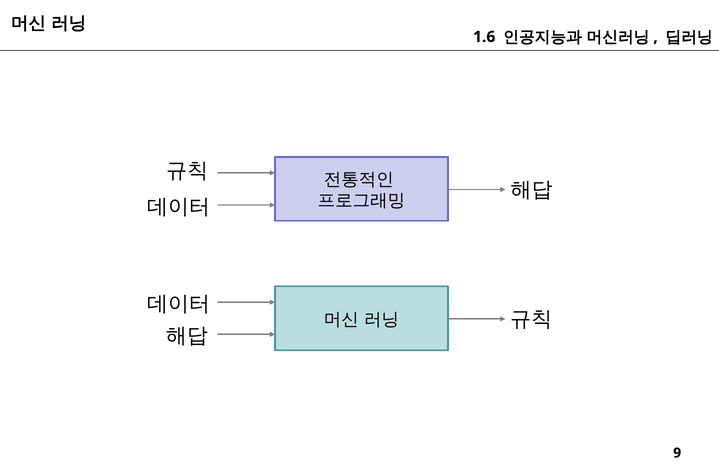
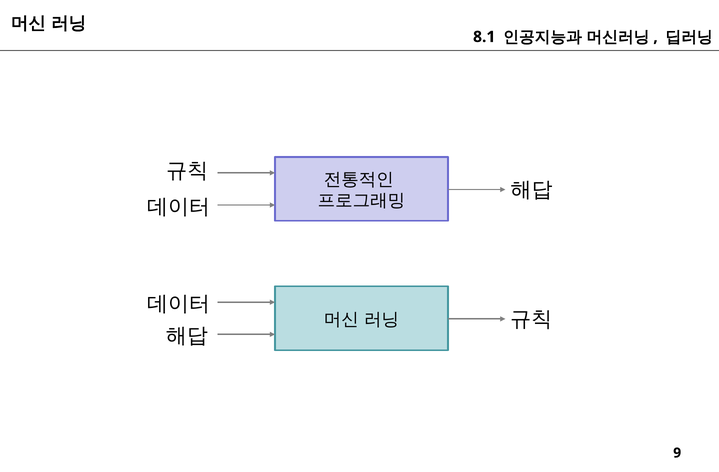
1.6: 1.6 -> 8.1
